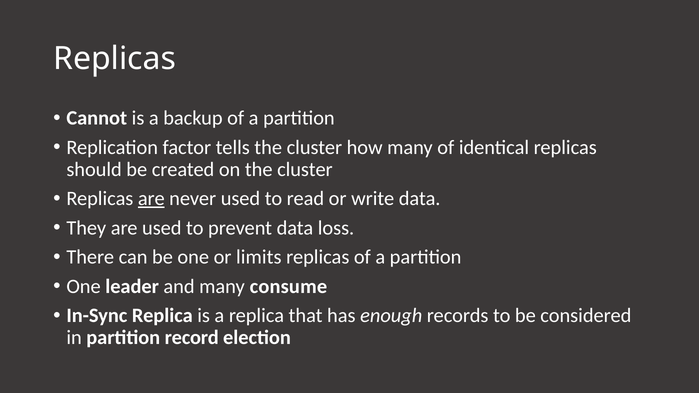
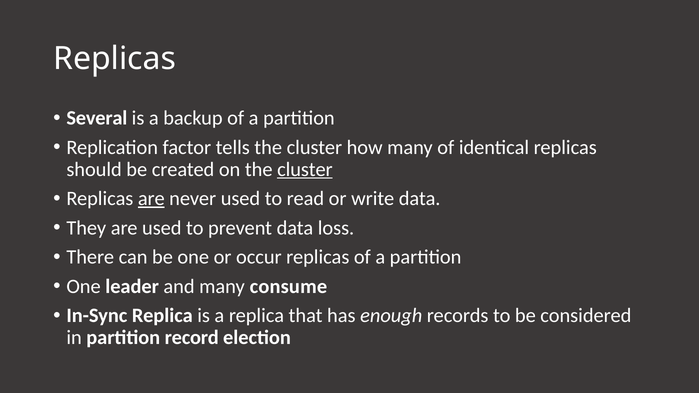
Cannot: Cannot -> Several
cluster at (305, 169) underline: none -> present
limits: limits -> occur
